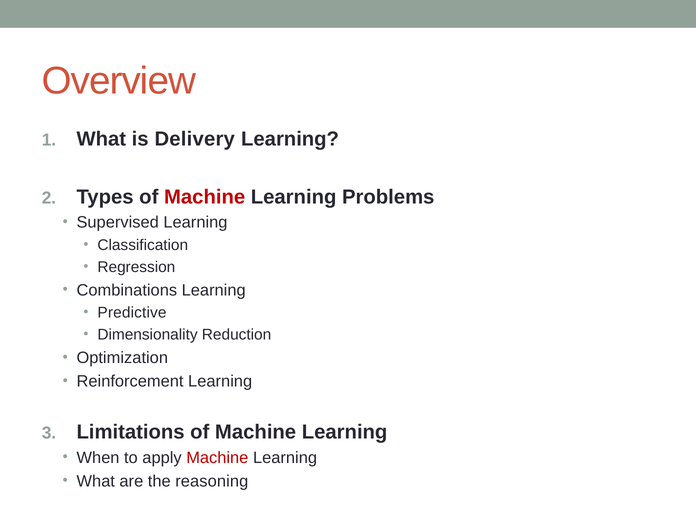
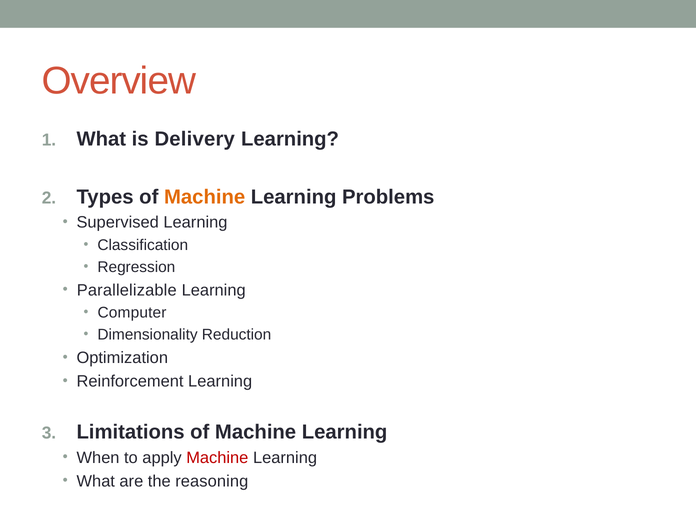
Machine at (205, 197) colour: red -> orange
Combinations: Combinations -> Parallelizable
Predictive: Predictive -> Computer
